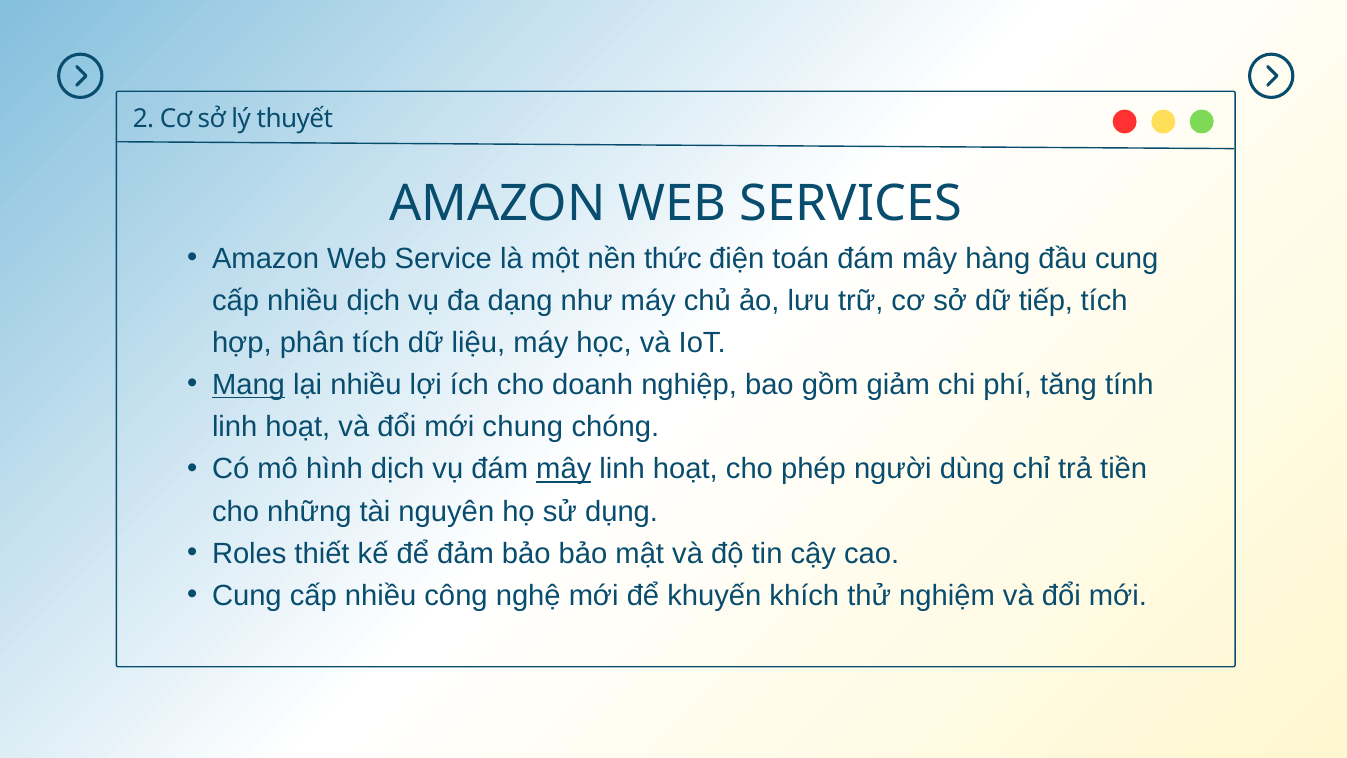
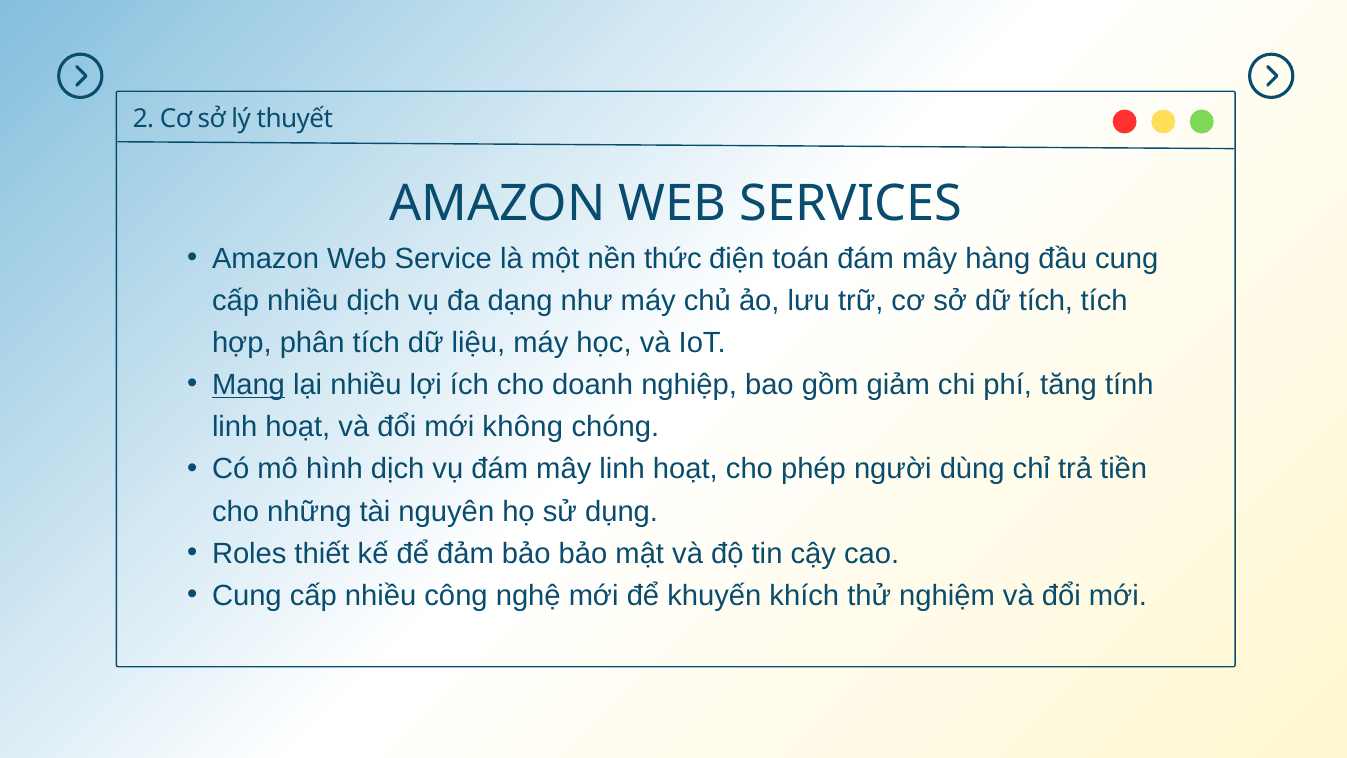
dữ tiếp: tiếp -> tích
chung: chung -> không
mây at (564, 469) underline: present -> none
